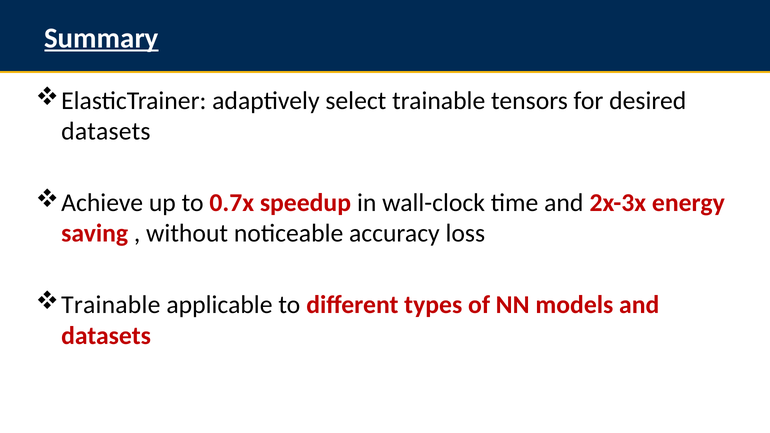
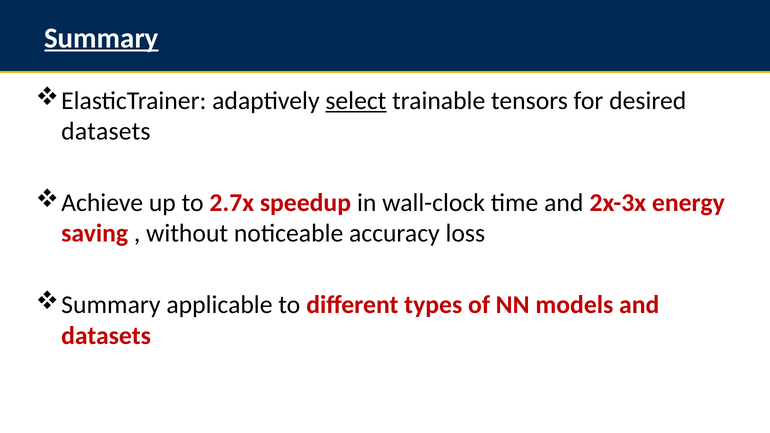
select underline: none -> present
0.7x: 0.7x -> 2.7x
Trainable at (111, 305): Trainable -> Summary
